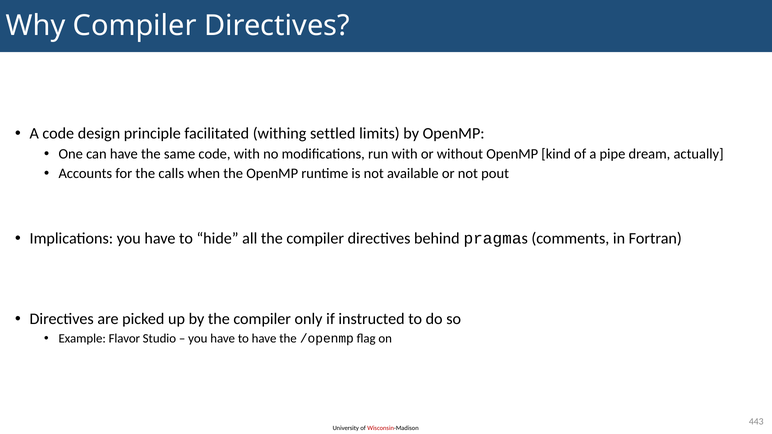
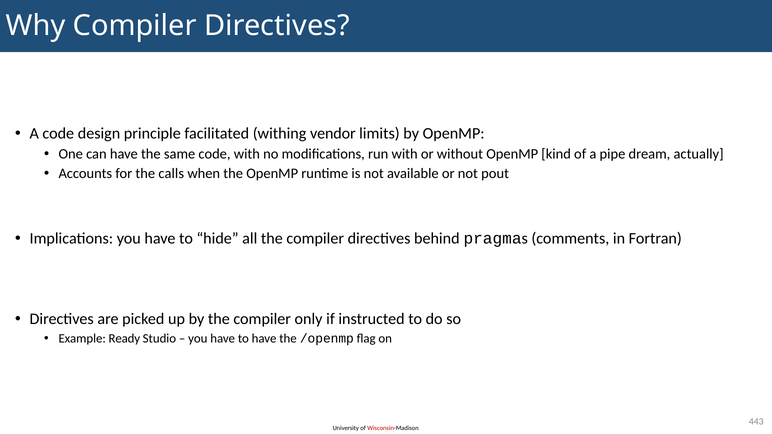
settled: settled -> vendor
Flavor: Flavor -> Ready
